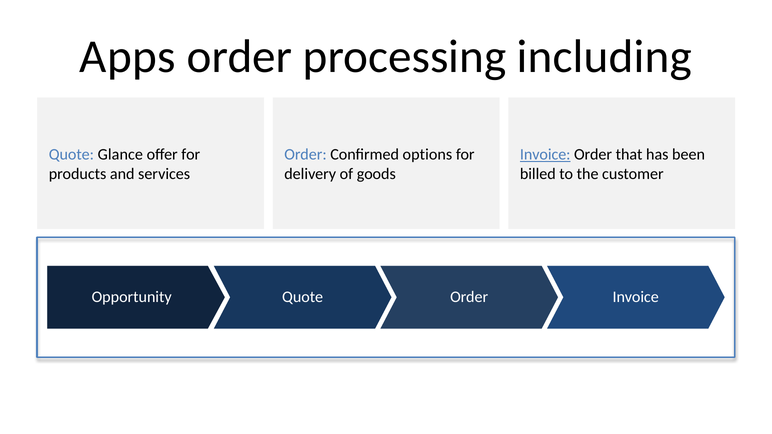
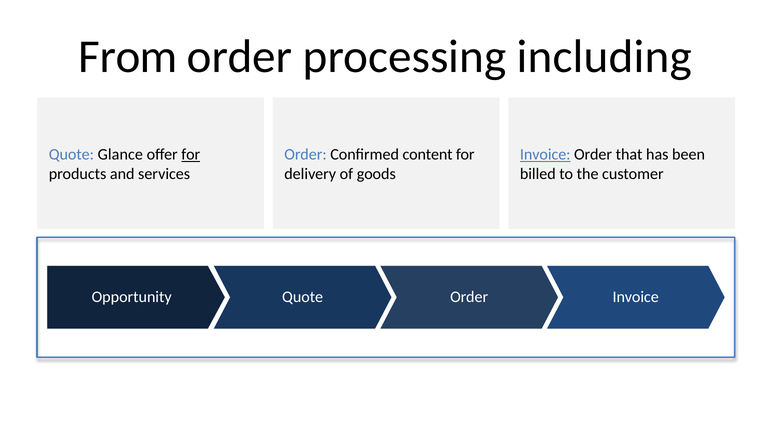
Apps: Apps -> From
for at (191, 155) underline: none -> present
options: options -> content
